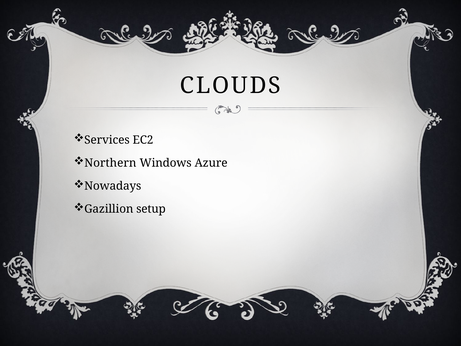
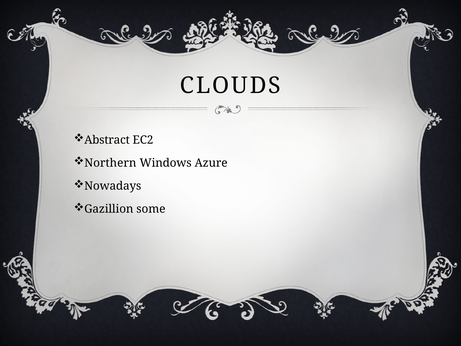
Services: Services -> Abstract
setup: setup -> some
